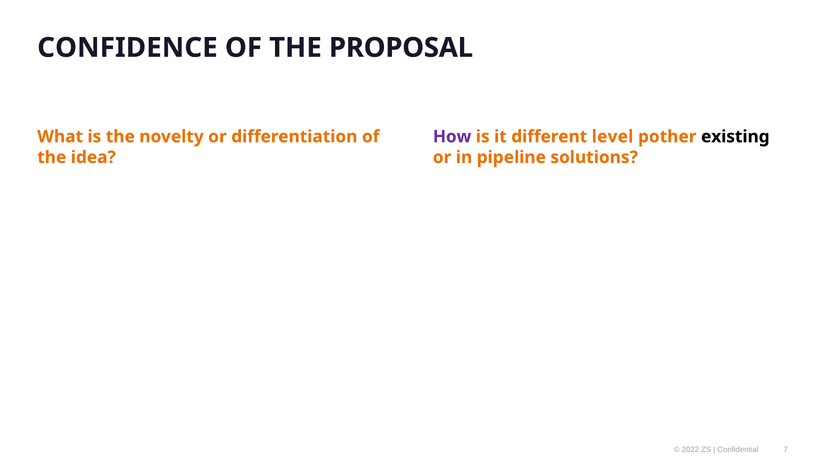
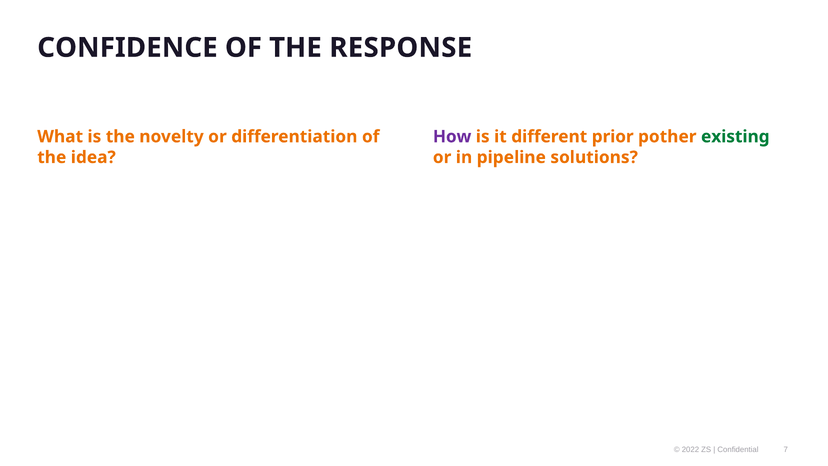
PROPOSAL: PROPOSAL -> RESPONSE
level: level -> prior
existing colour: black -> green
